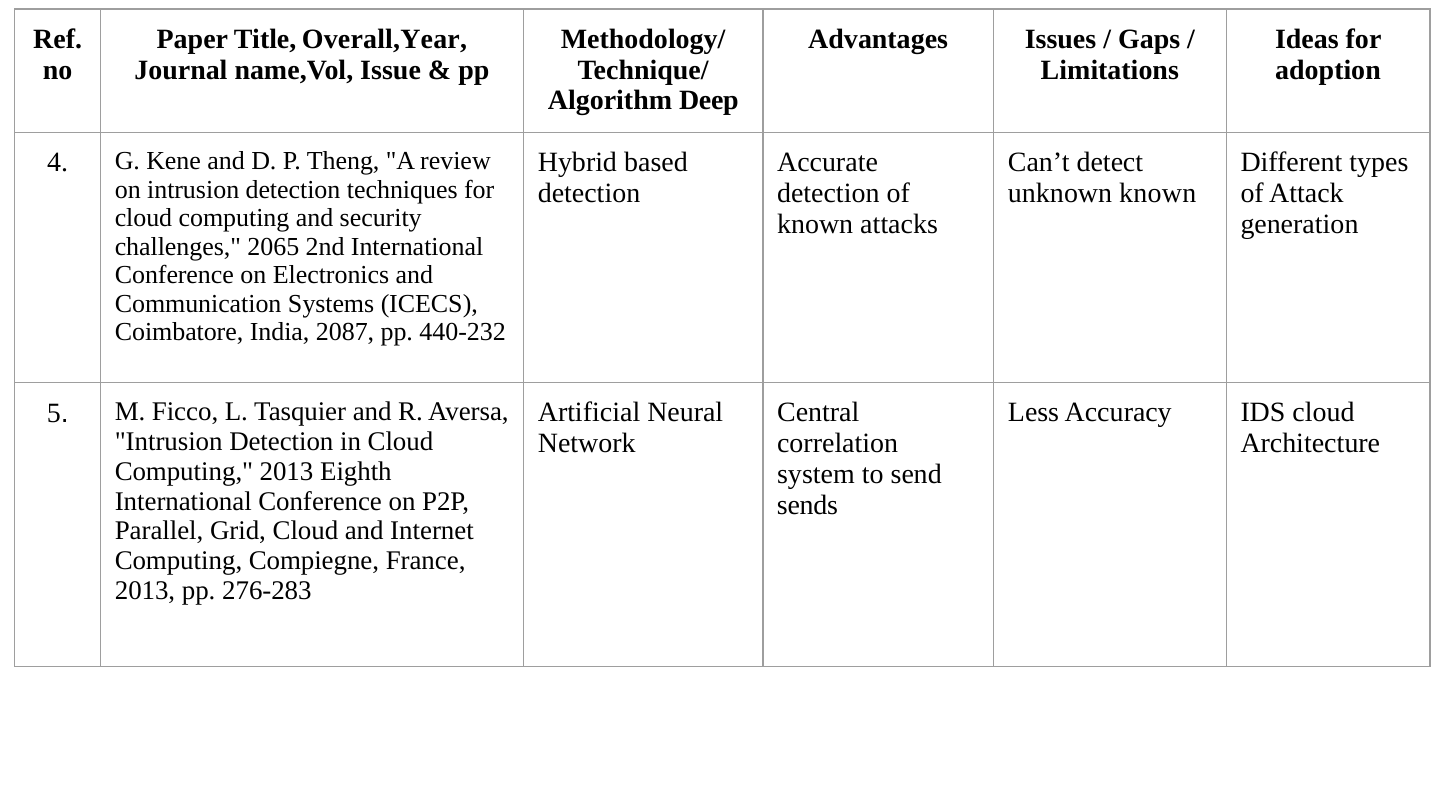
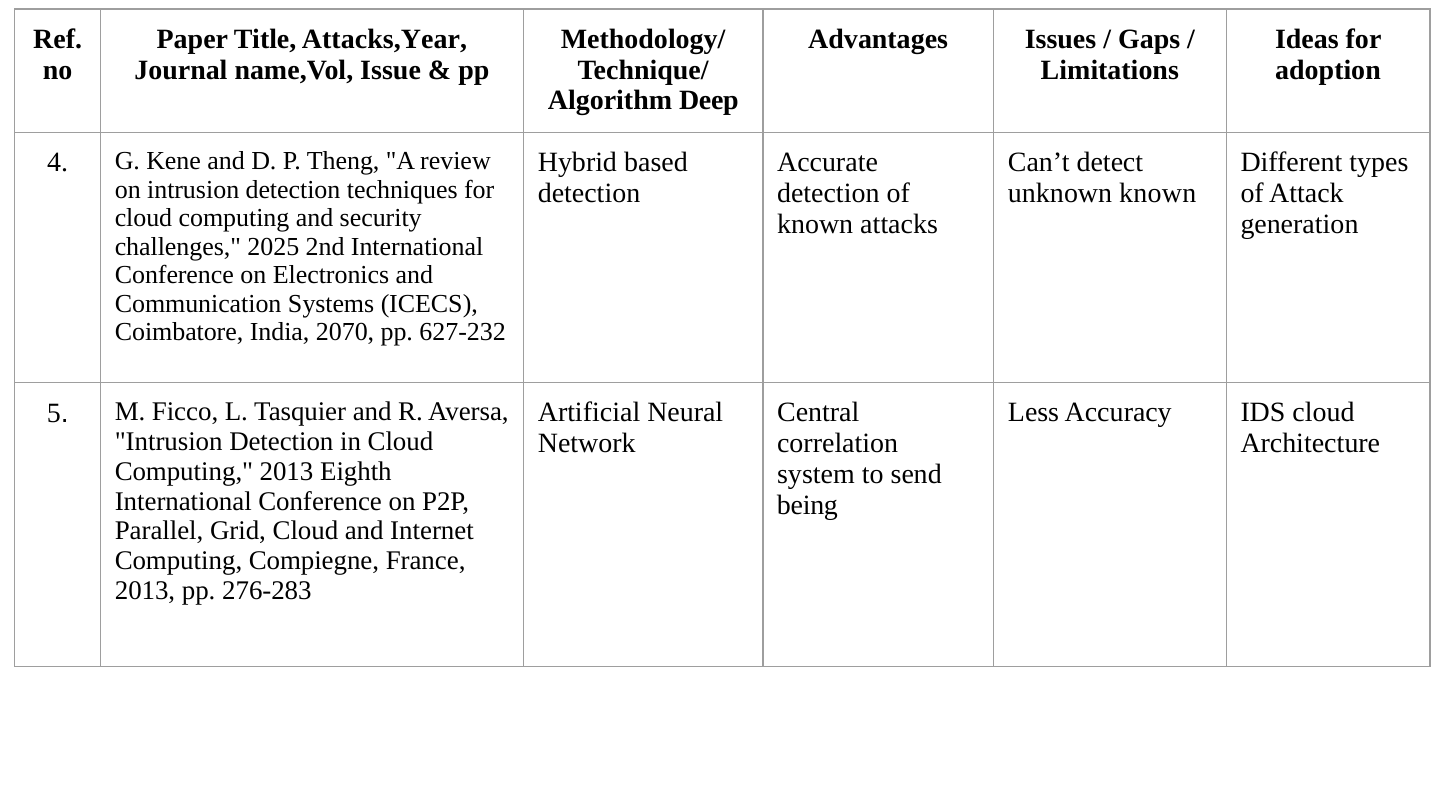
Overall,Year: Overall,Year -> Attacks,Year
2065: 2065 -> 2025
2087: 2087 -> 2070
440-232: 440-232 -> 627-232
sends: sends -> being
